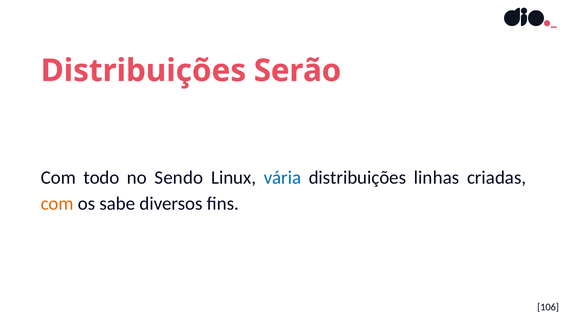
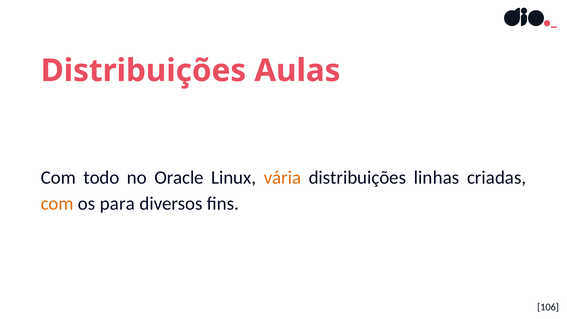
Serão: Serão -> Aulas
Sendo: Sendo -> Oracle
vária colour: blue -> orange
sabe: sabe -> para
